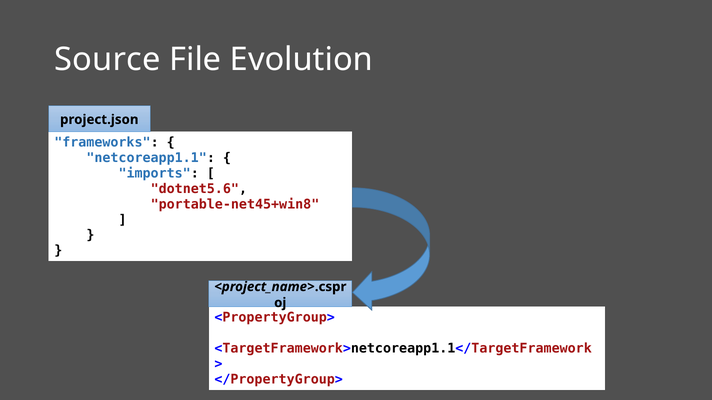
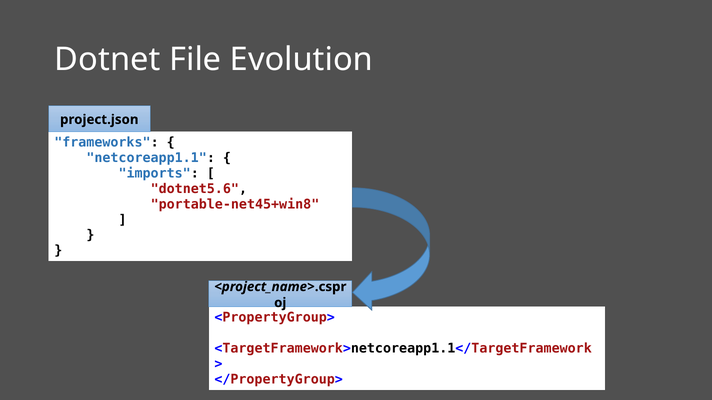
Source: Source -> Dotnet
